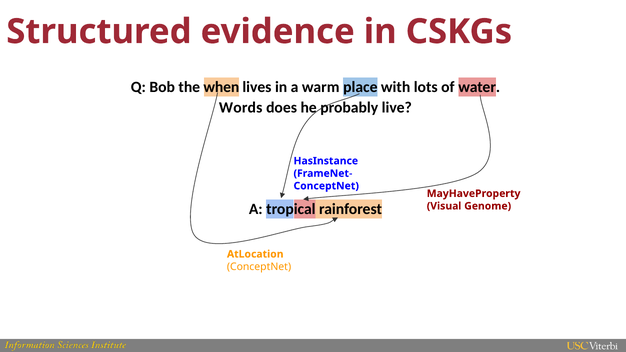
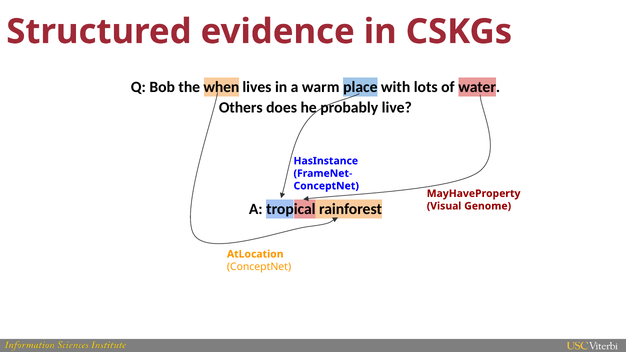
Words: Words -> Others
